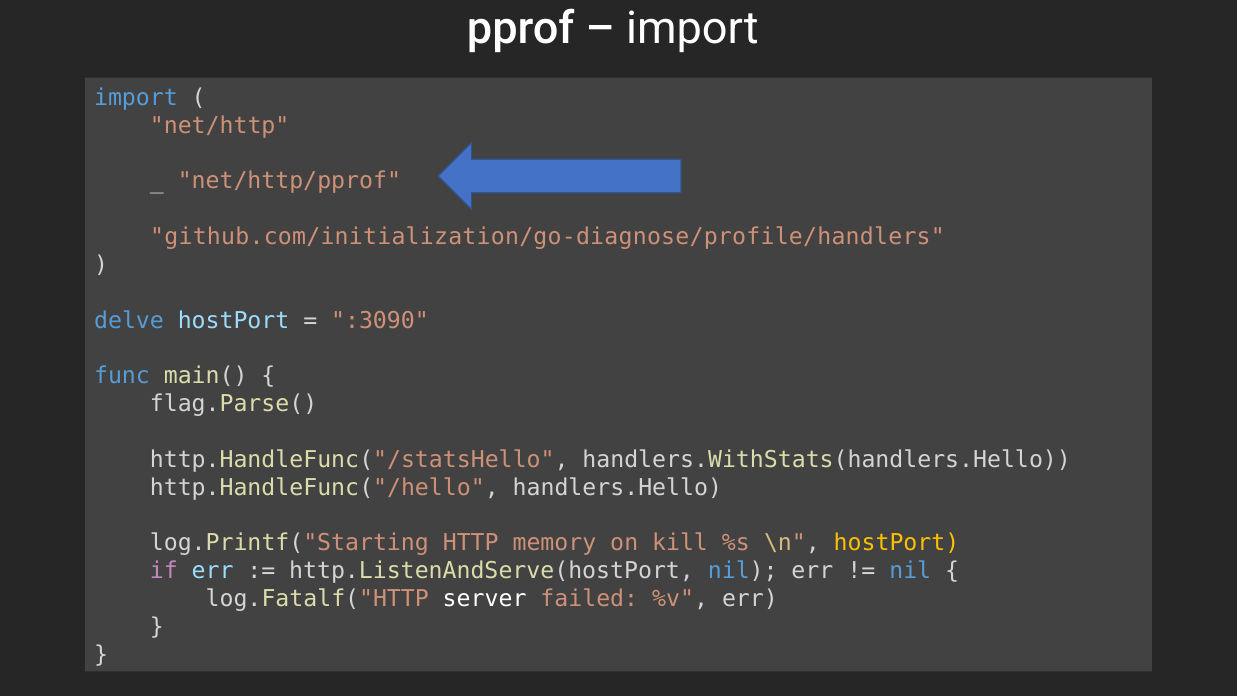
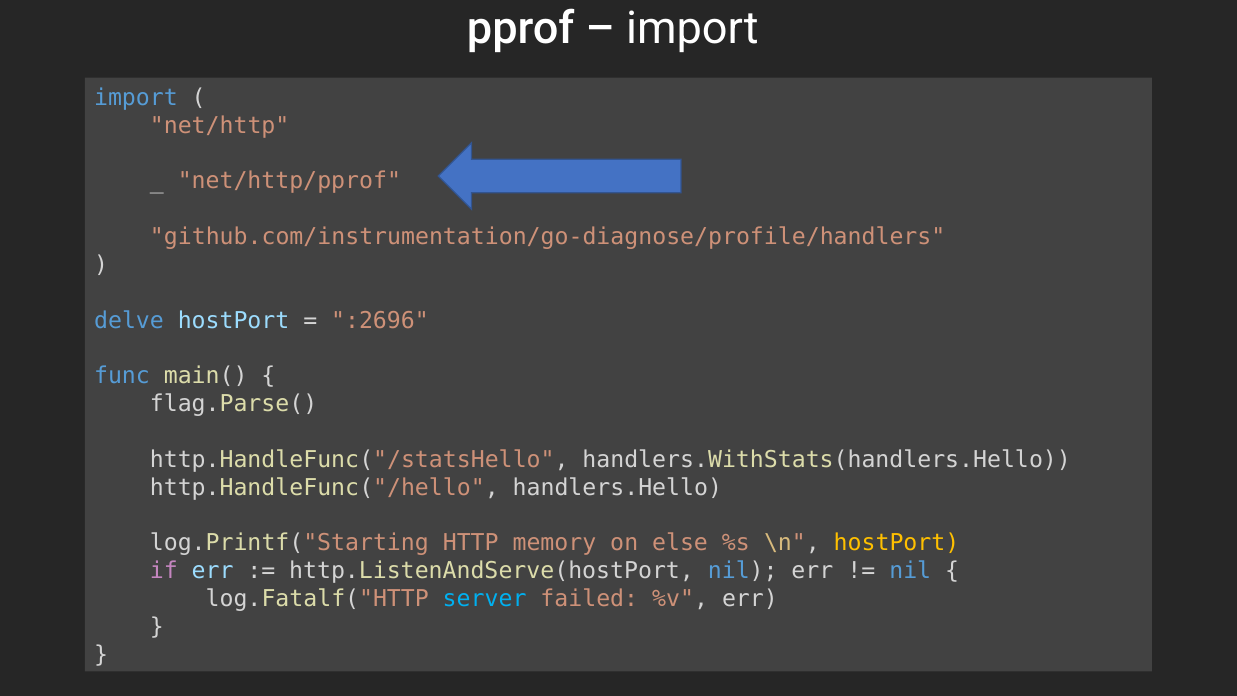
github.com/initialization/go-diagnose/profile/handlers: github.com/initialization/go-diagnose/profile/handlers -> github.com/instrumentation/go-diagnose/profile/handlers
:3090: :3090 -> :2696
kill: kill -> else
server colour: white -> light blue
